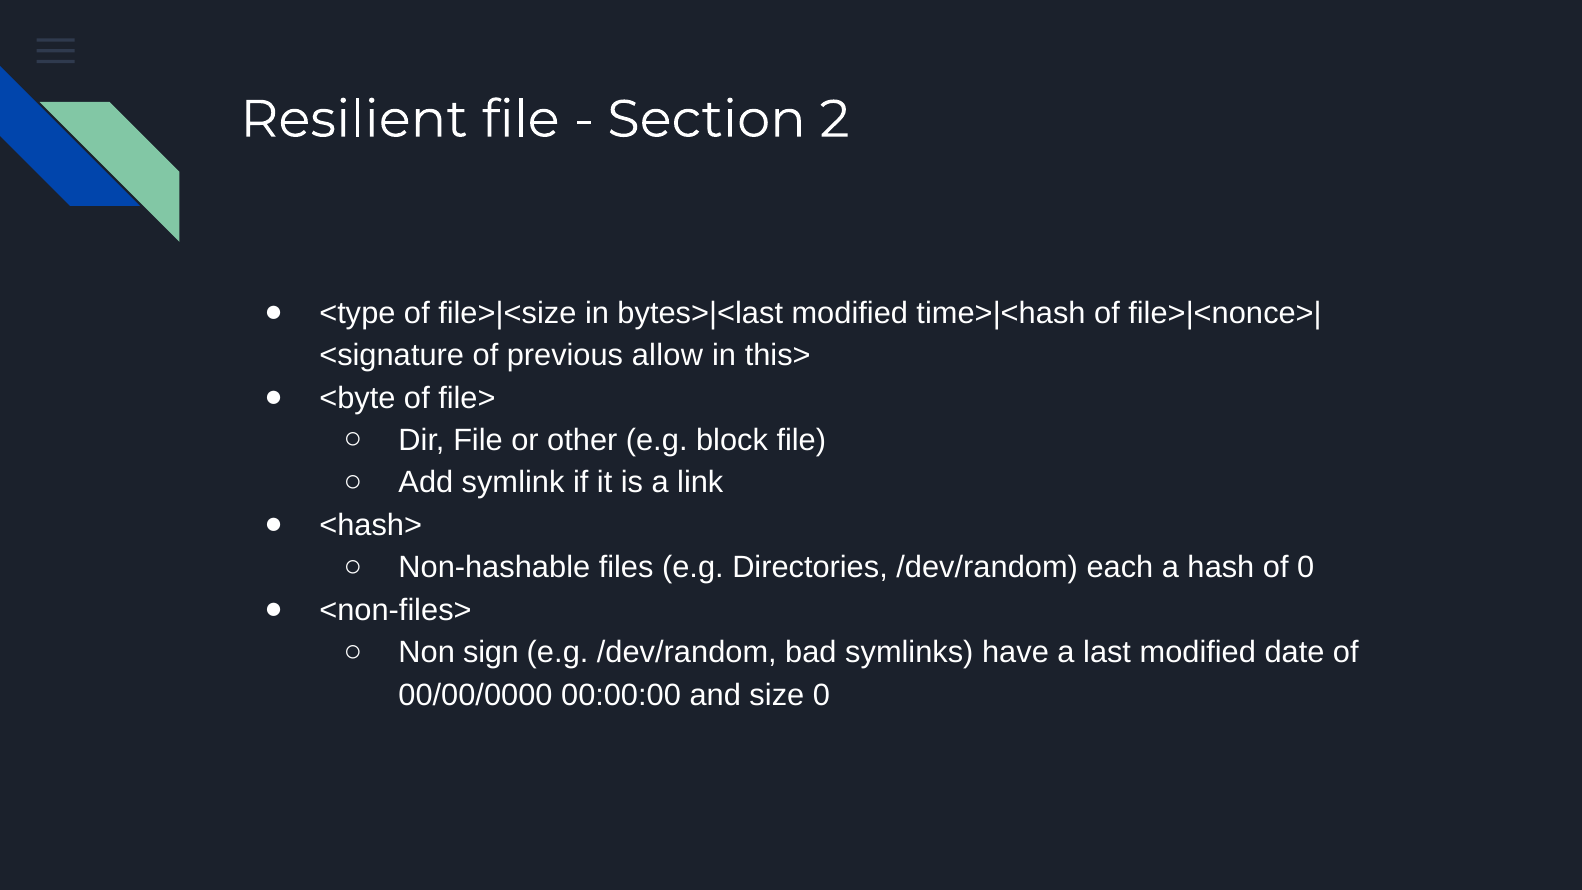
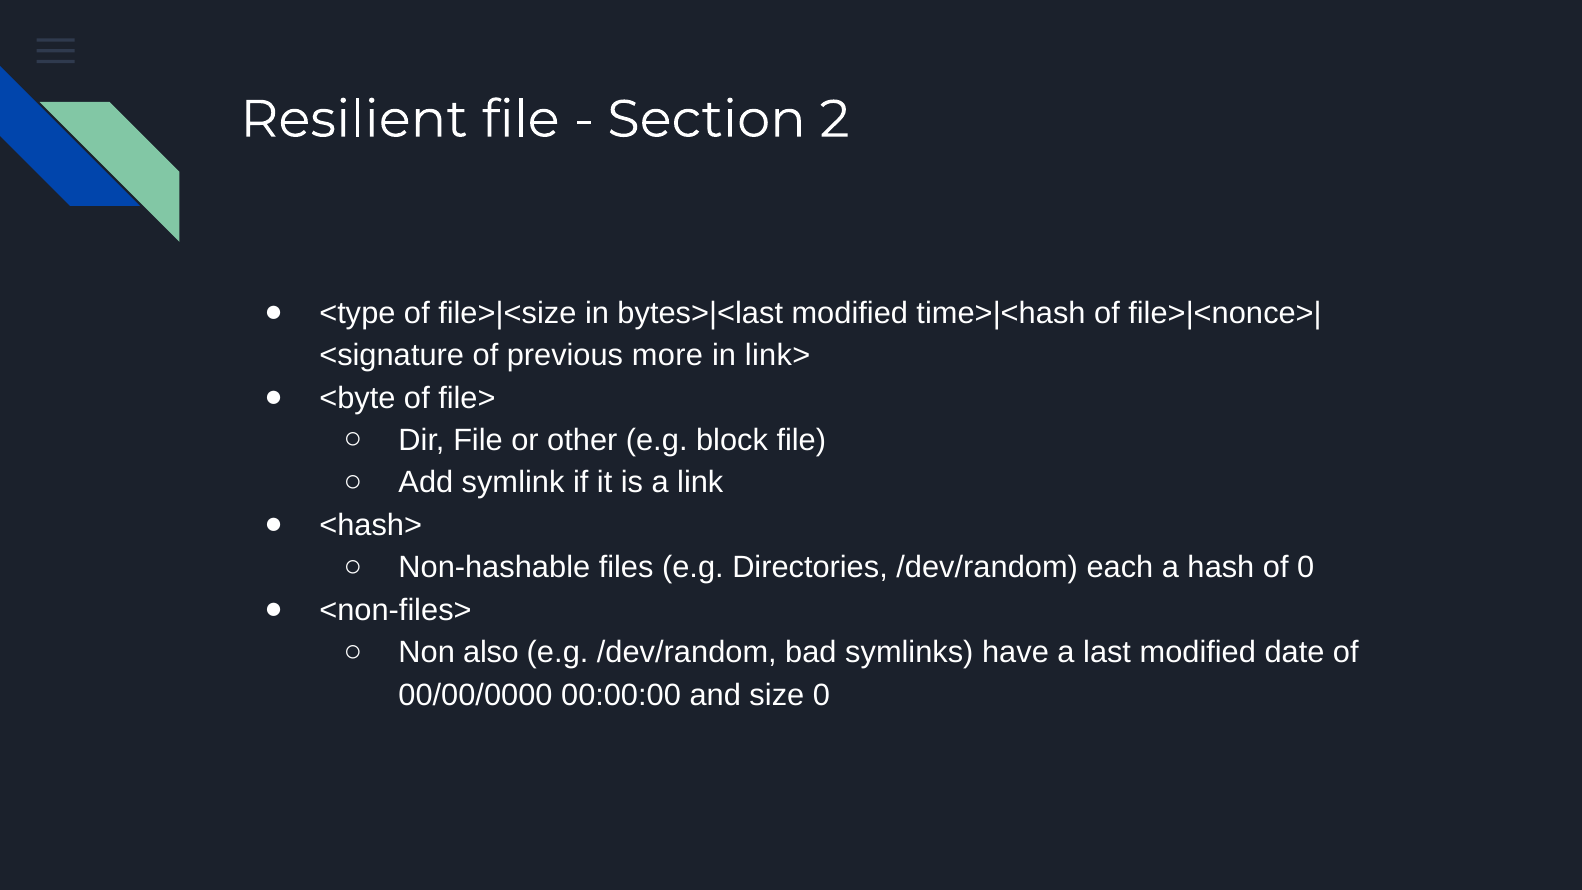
allow: allow -> more
this>: this> -> link>
sign: sign -> also
